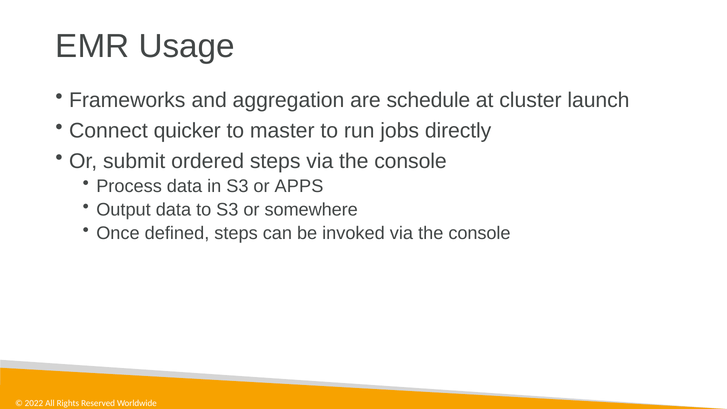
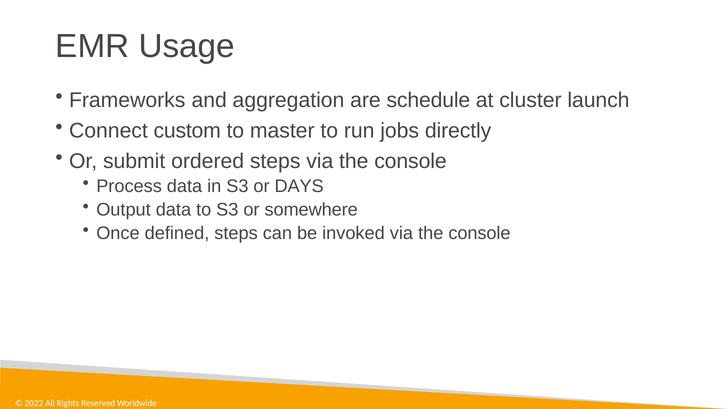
quicker: quicker -> custom
APPS: APPS -> DAYS
